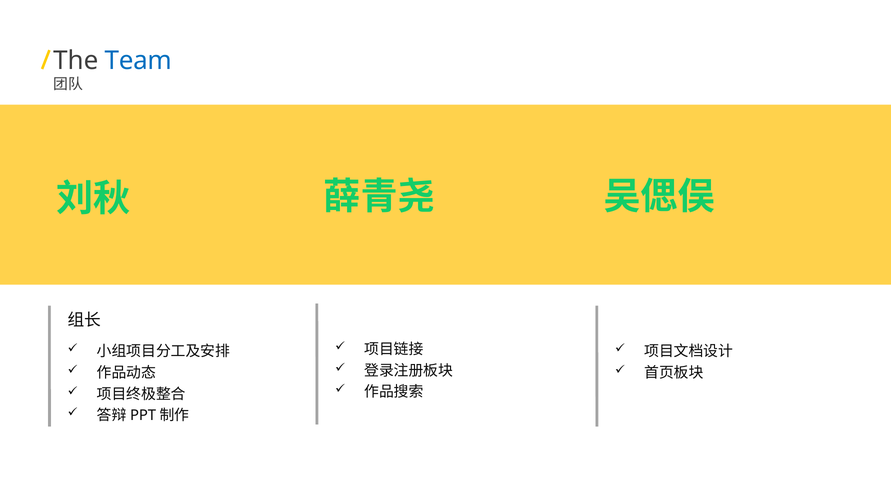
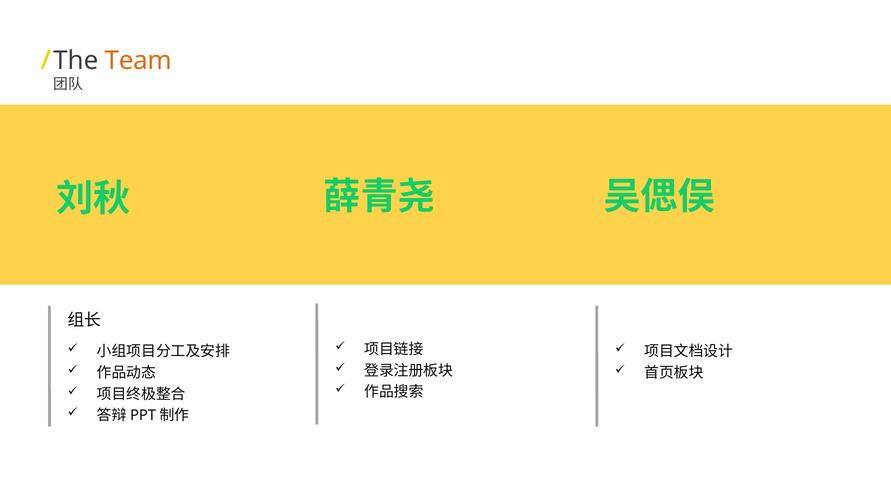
Team colour: blue -> orange
